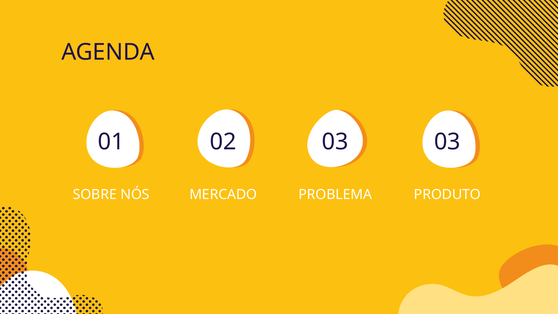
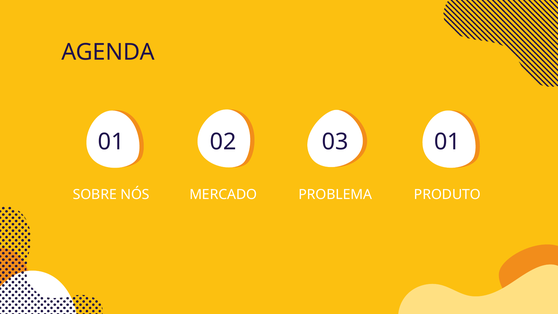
01 03: 03 -> 01
